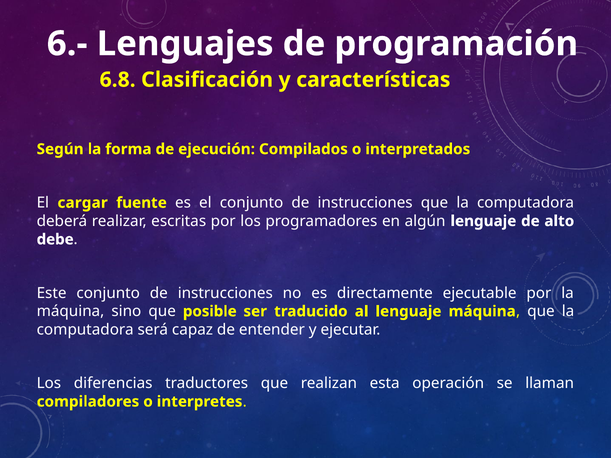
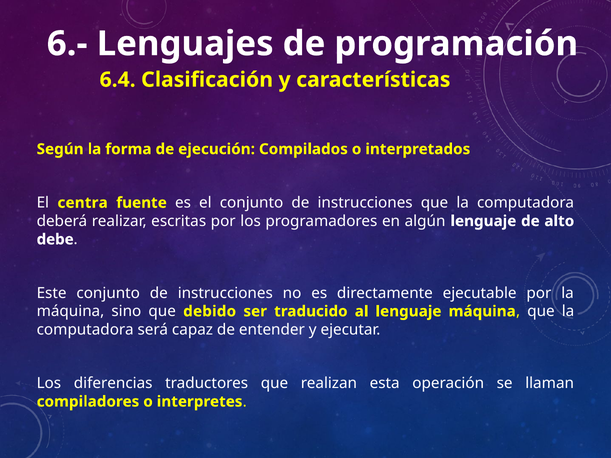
6.8: 6.8 -> 6.4
cargar: cargar -> centra
posible: posible -> debido
